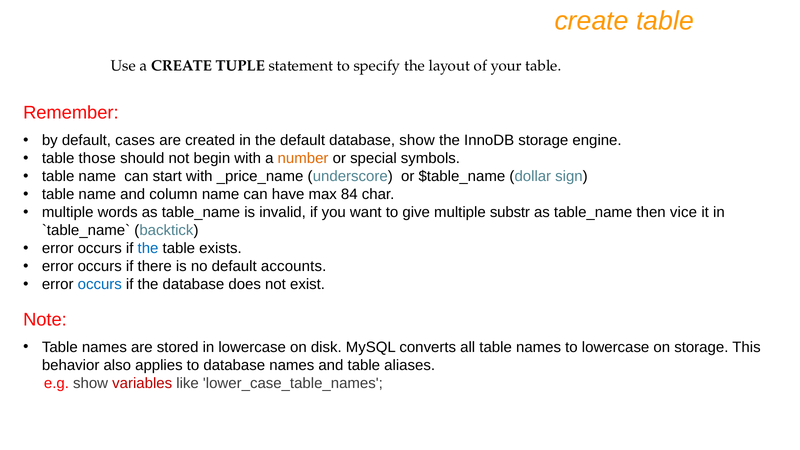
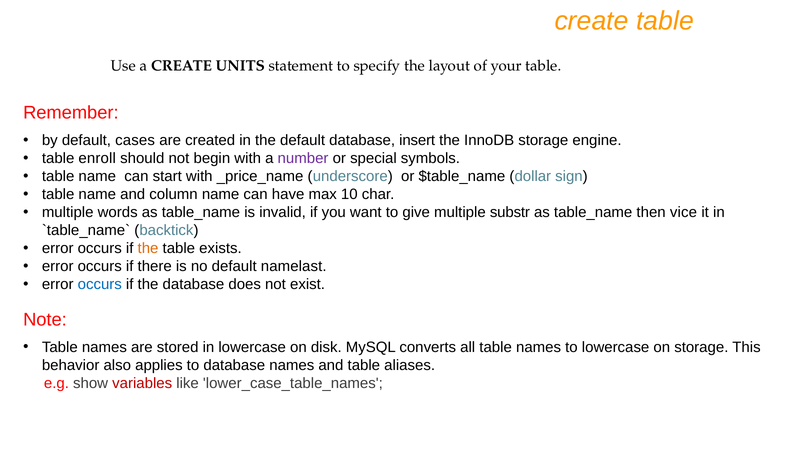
TUPLE: TUPLE -> UNITS
database show: show -> insert
those: those -> enroll
number colour: orange -> purple
84: 84 -> 10
the at (148, 248) colour: blue -> orange
accounts: accounts -> namelast
